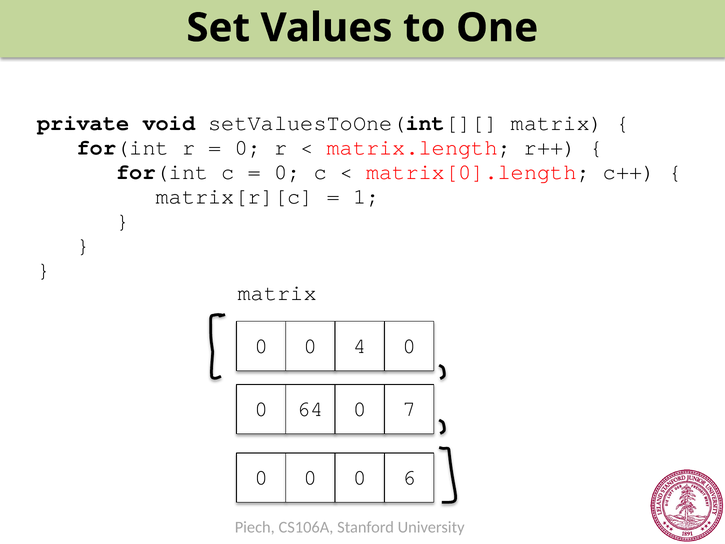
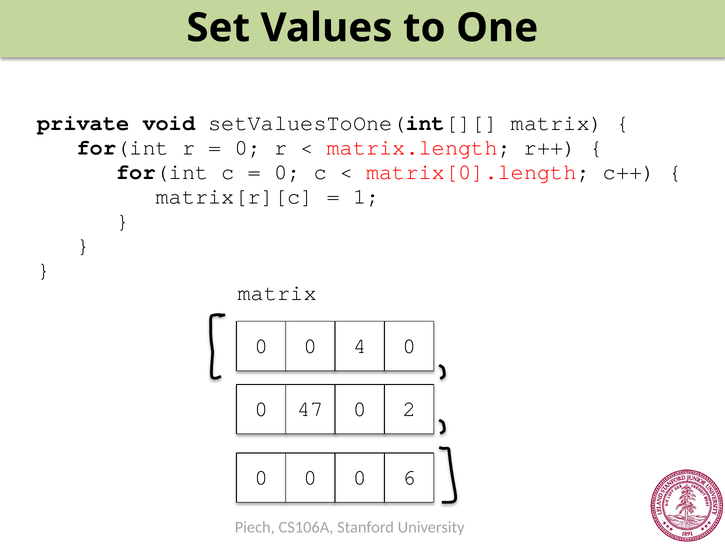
64: 64 -> 47
7: 7 -> 2
